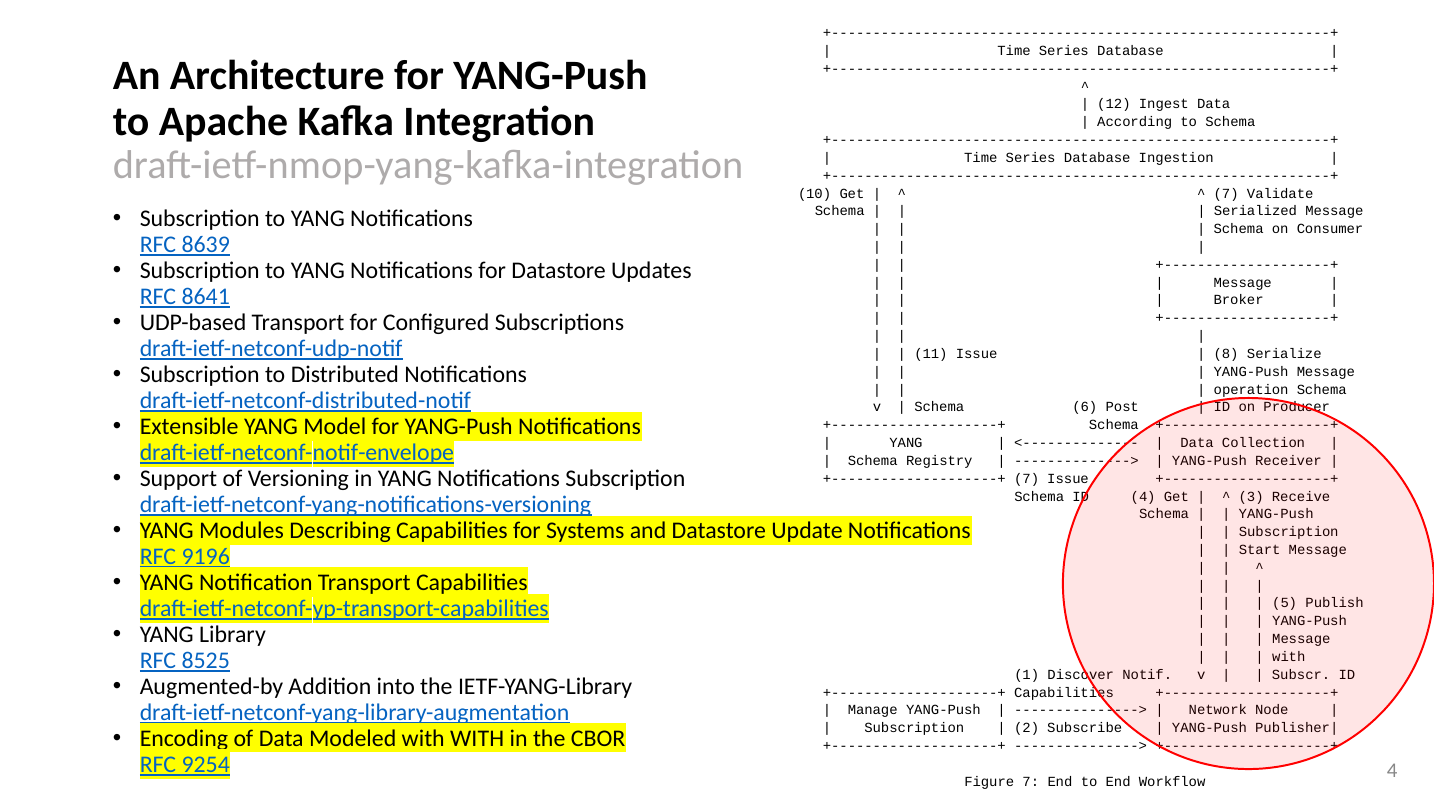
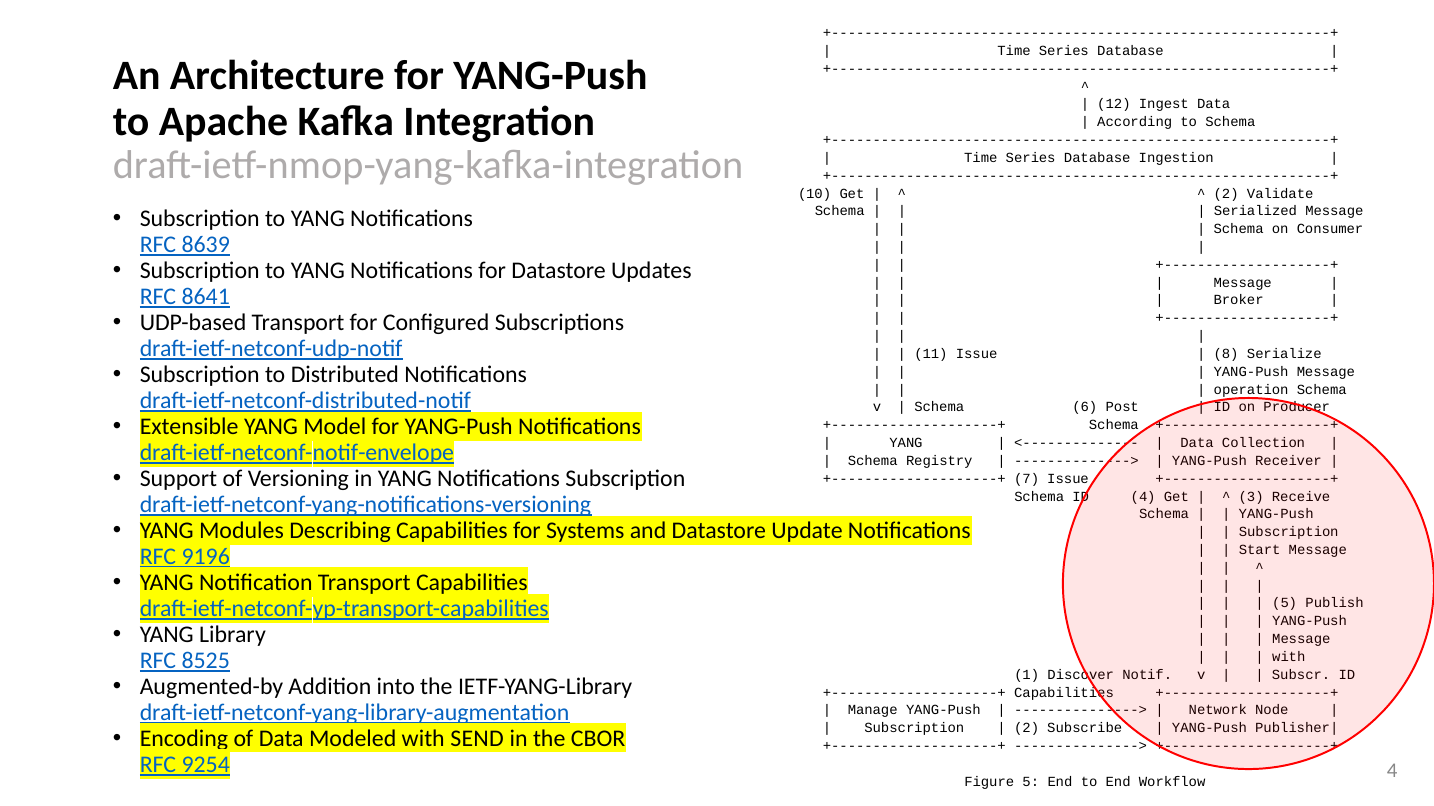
7 at (1226, 194): 7 -> 2
with WITH: WITH -> SEND
Figure 7: 7 -> 5
